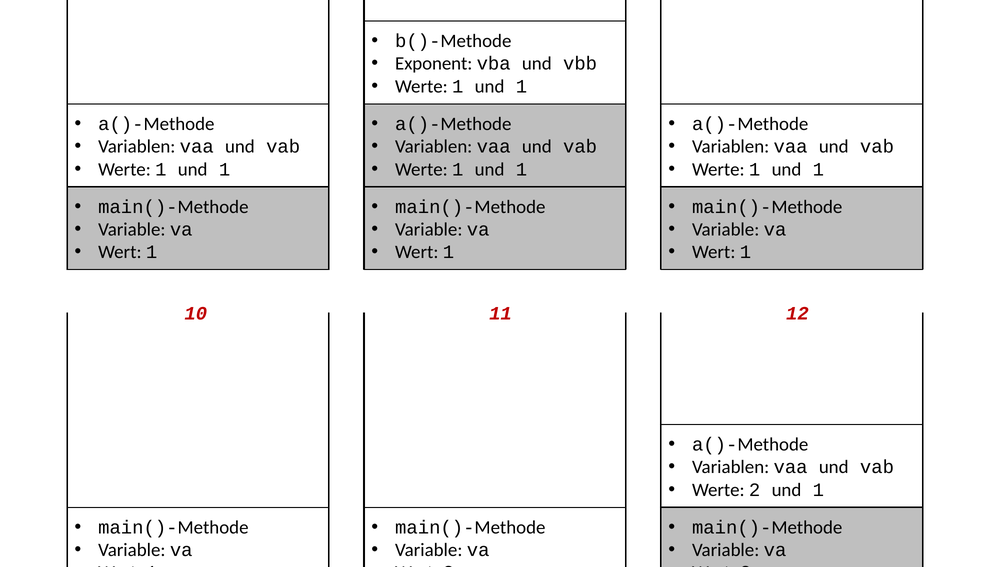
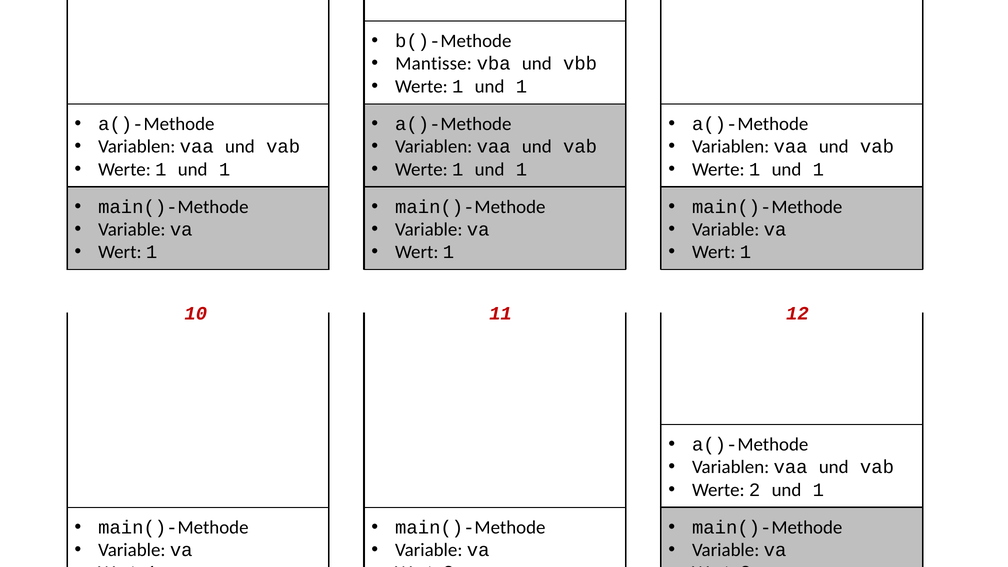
Exponent: Exponent -> Mantisse
